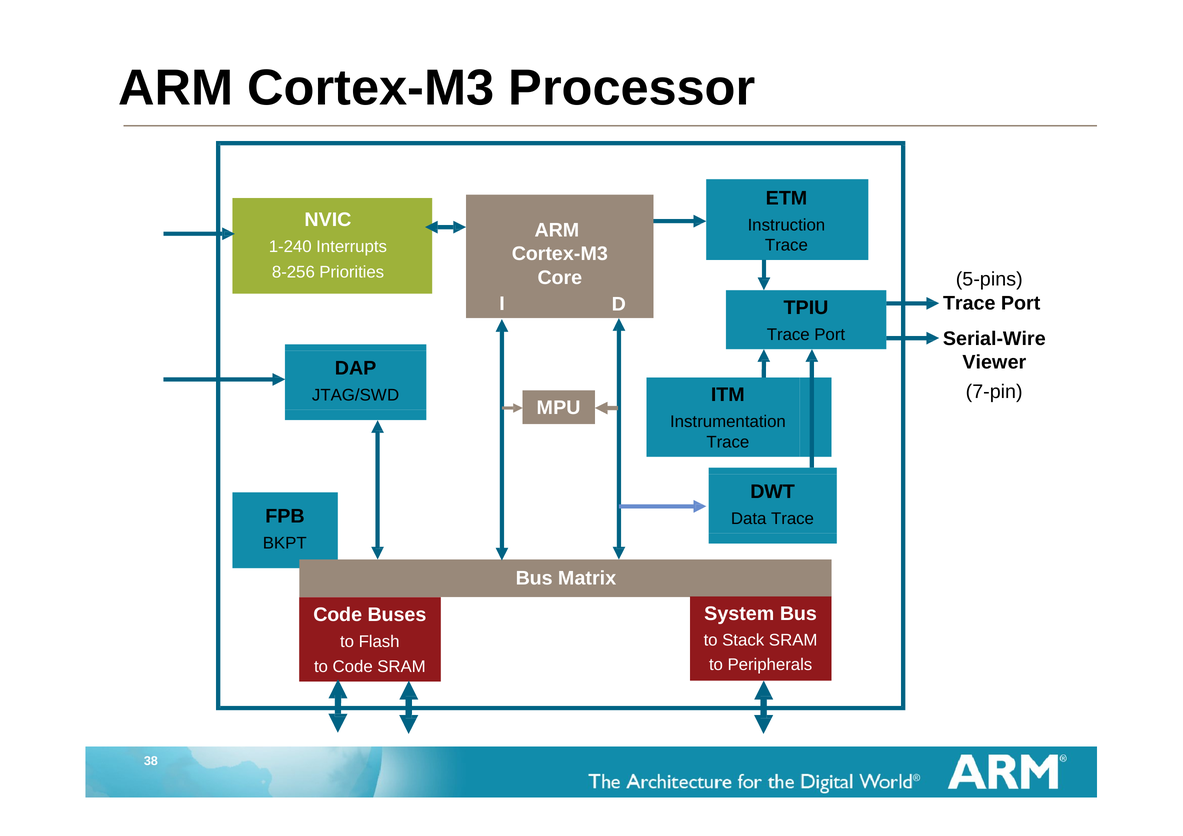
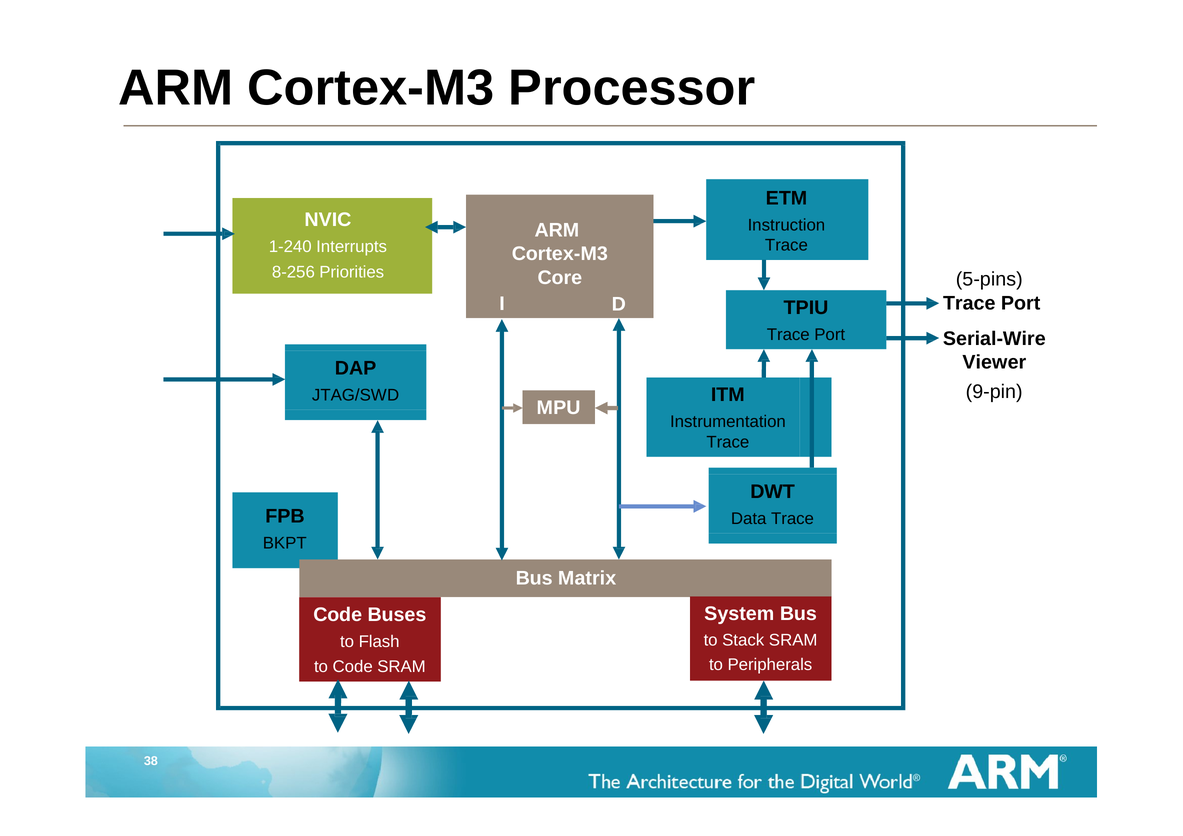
7-pin: 7-pin -> 9-pin
